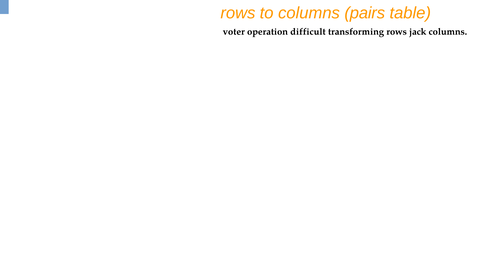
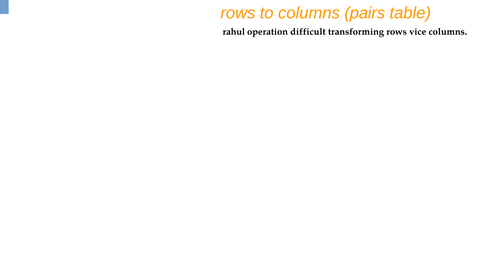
voter: voter -> rahul
jack: jack -> vice
